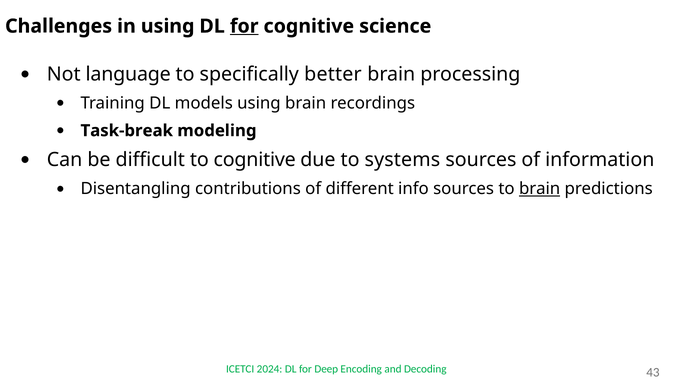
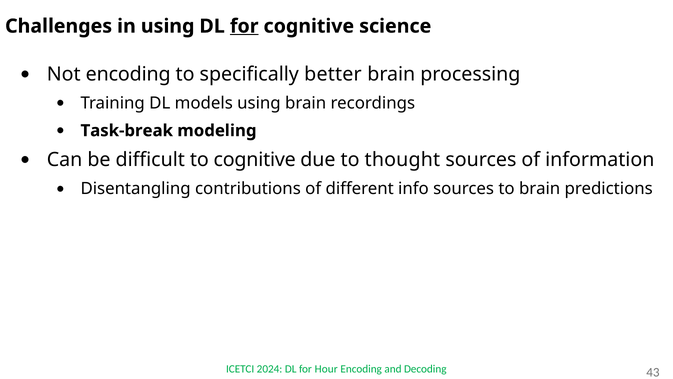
Not language: language -> encoding
systems: systems -> thought
brain at (540, 189) underline: present -> none
Deep: Deep -> Hour
